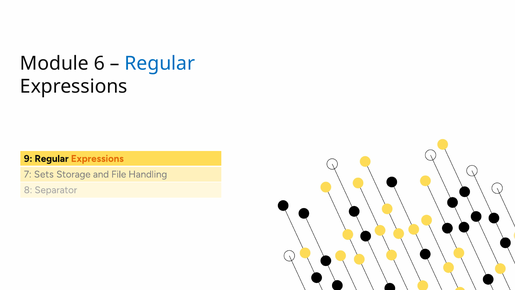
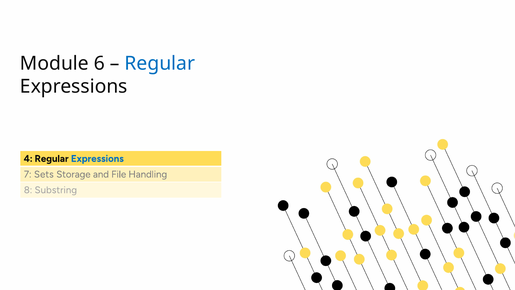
9: 9 -> 4
Expressions at (97, 158) colour: orange -> blue
Separator: Separator -> Substring
